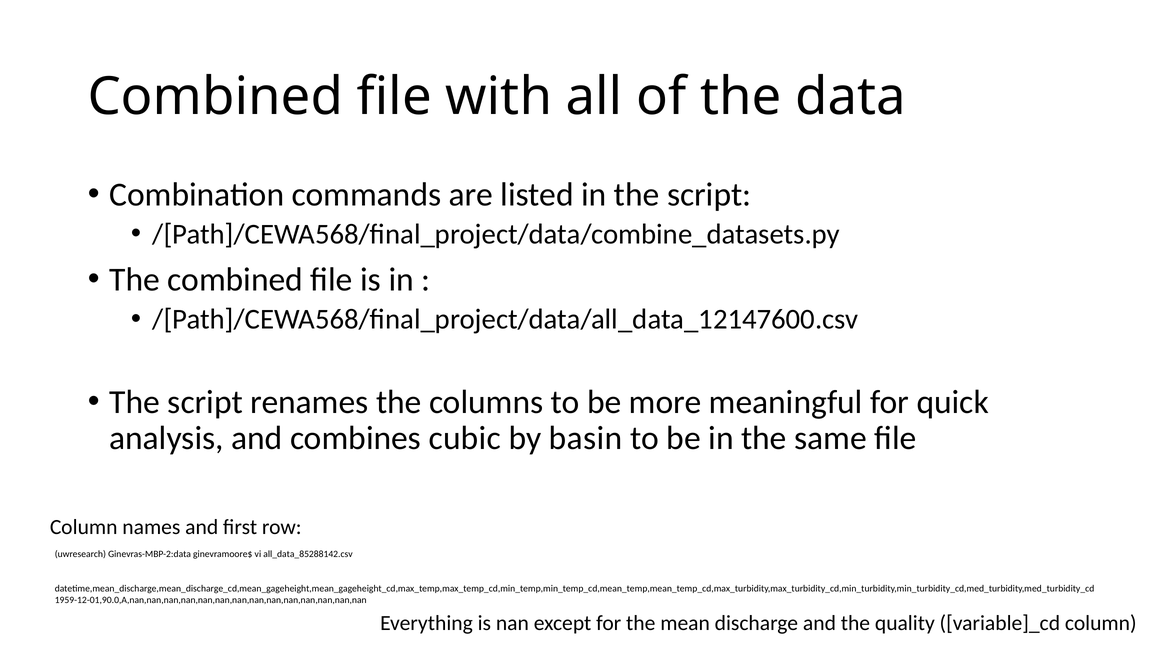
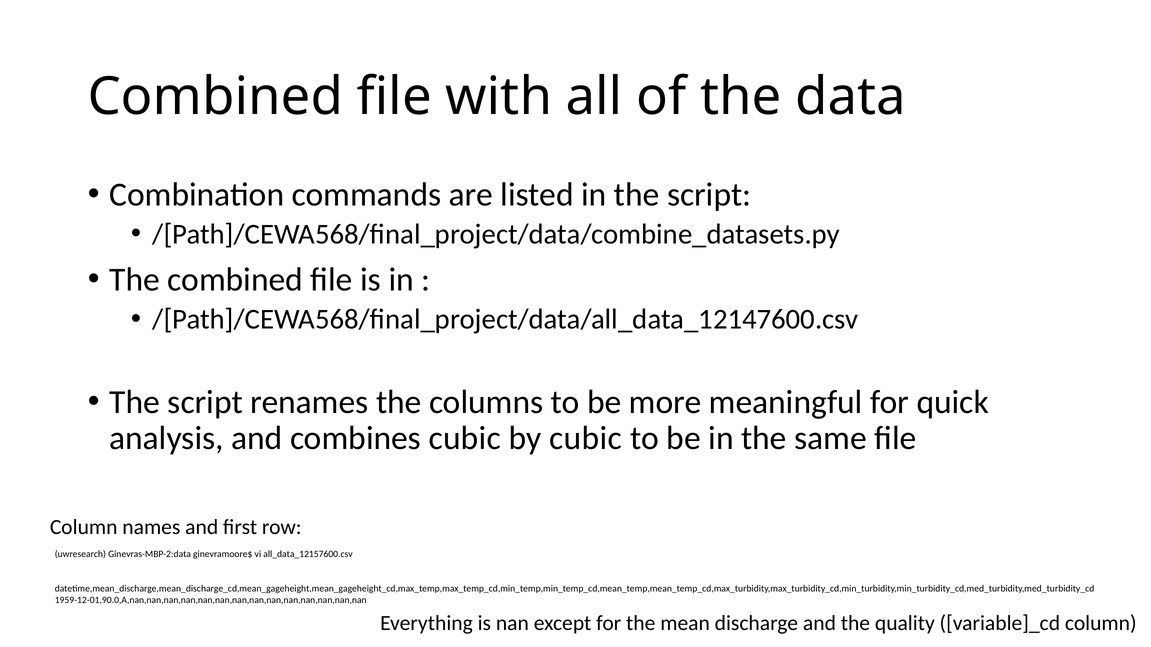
by basin: basin -> cubic
all_data_85288142.csv: all_data_85288142.csv -> all_data_12157600.csv
